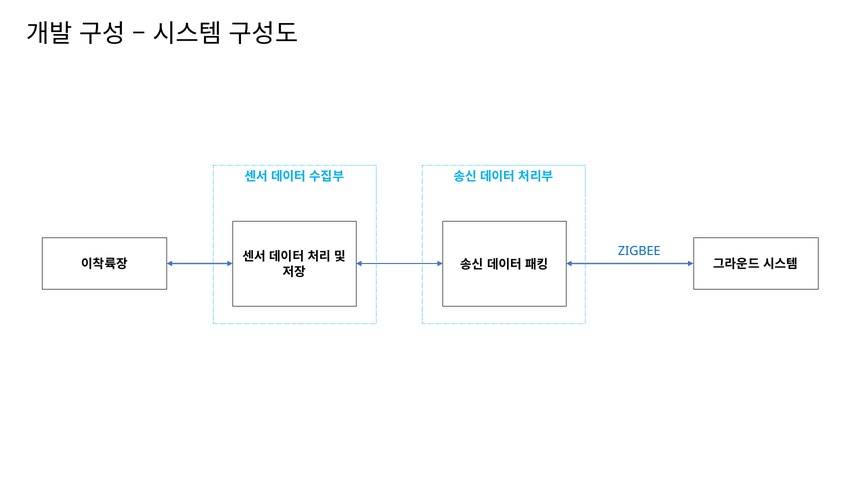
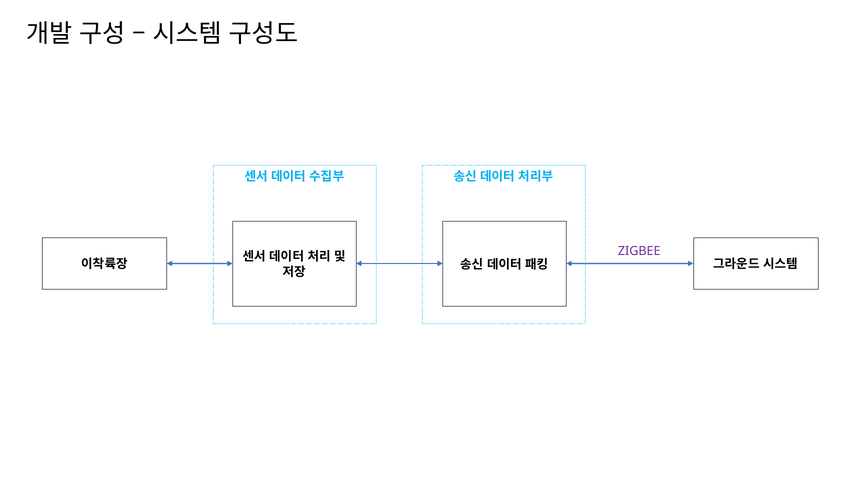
ZIGBEE colour: blue -> purple
